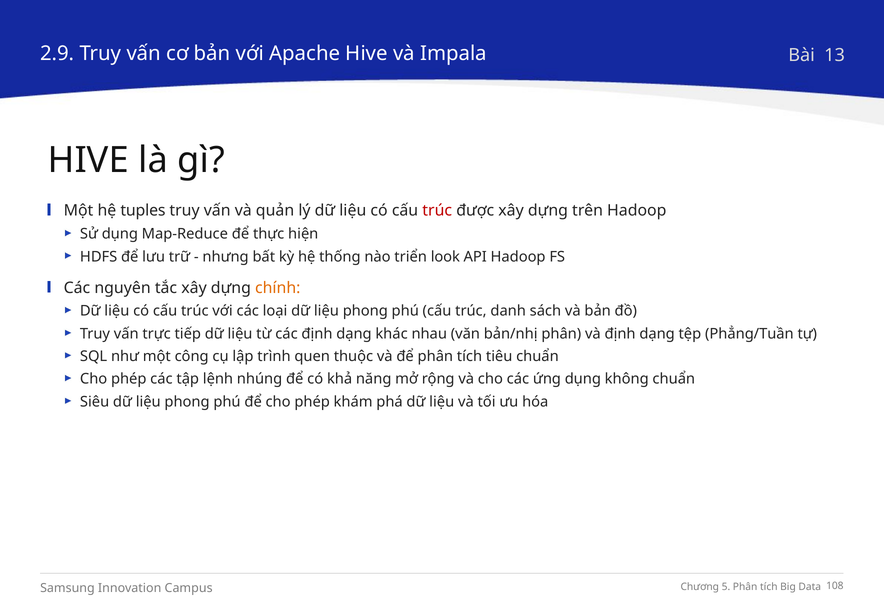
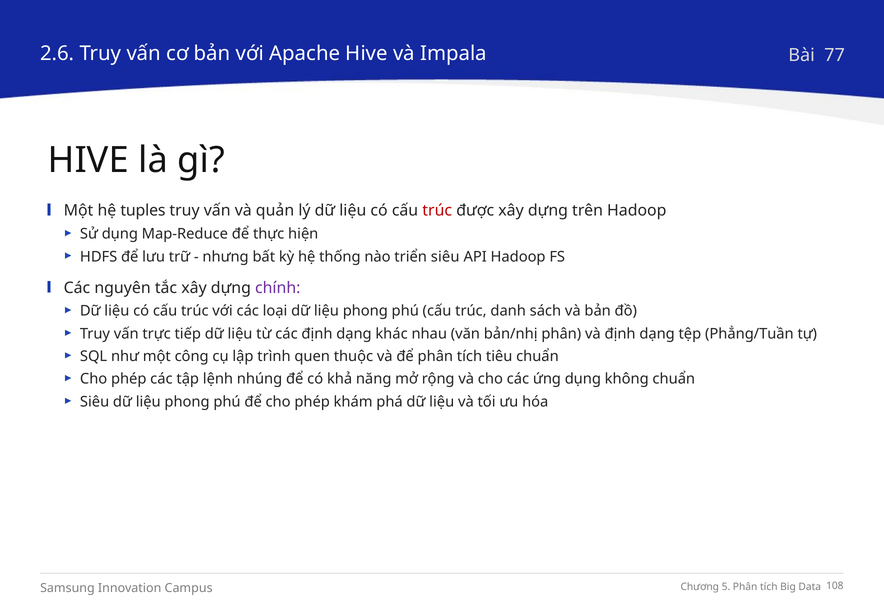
2.9: 2.9 -> 2.6
13: 13 -> 77
triển look: look -> siêu
chính colour: orange -> purple
